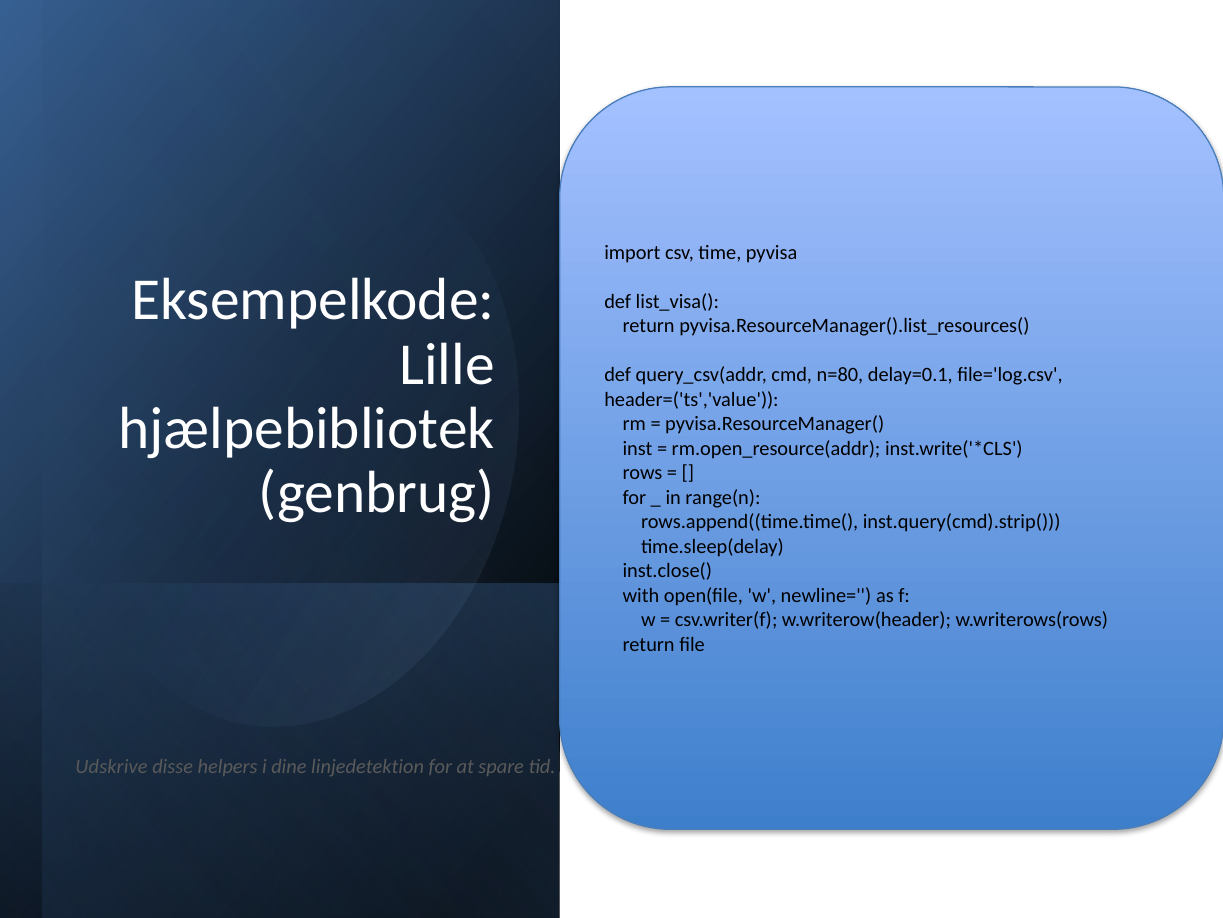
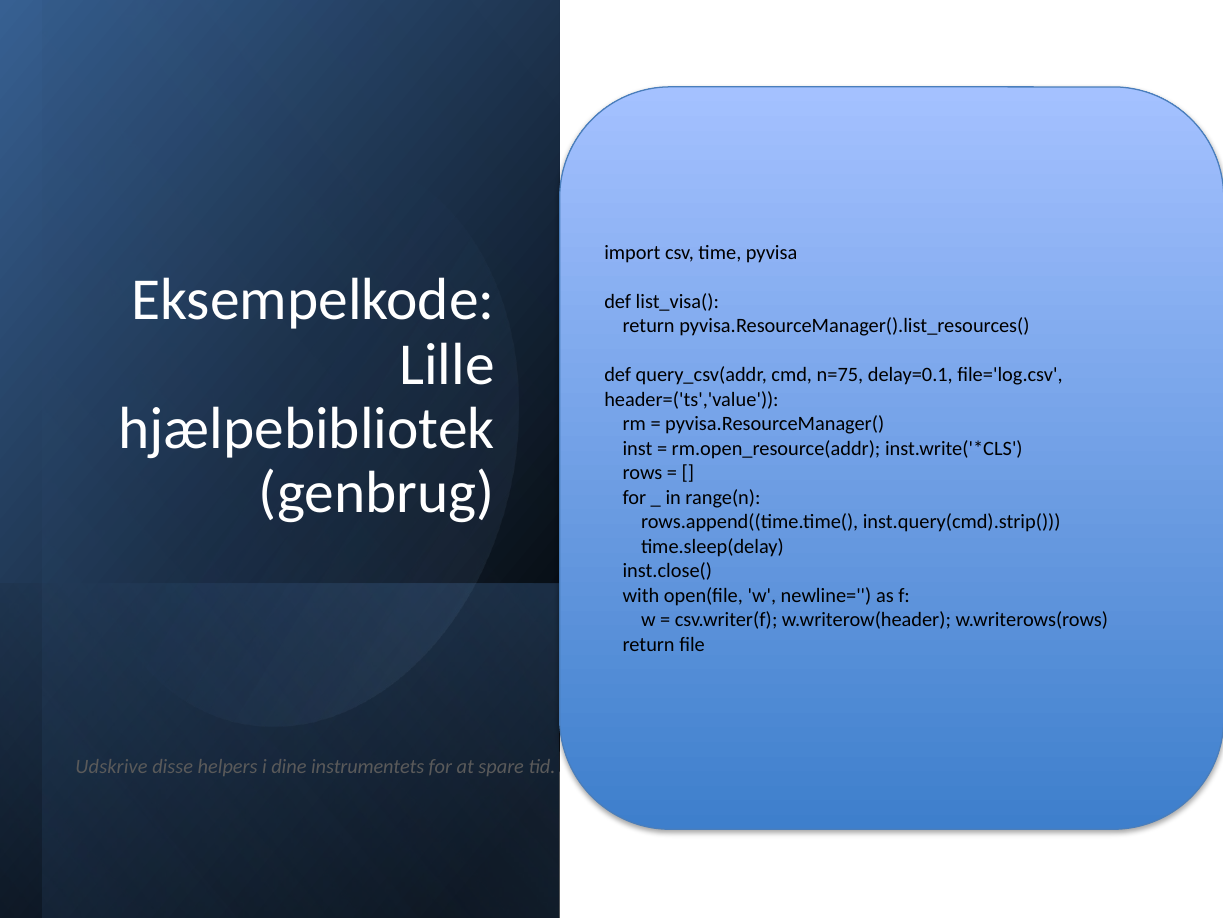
n=80: n=80 -> n=75
linjedetektion: linjedetektion -> instrumentets
